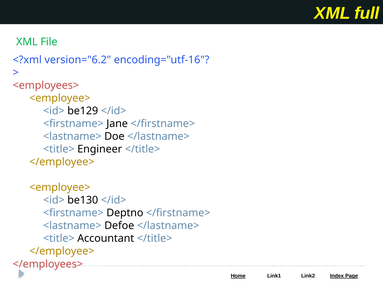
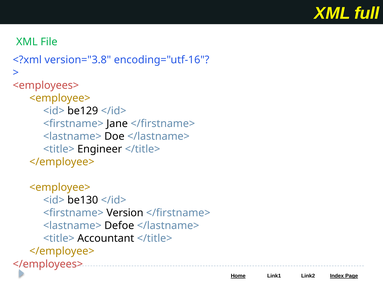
version="6.2: version="6.2 -> version="3.8
Deptno: Deptno -> Version
